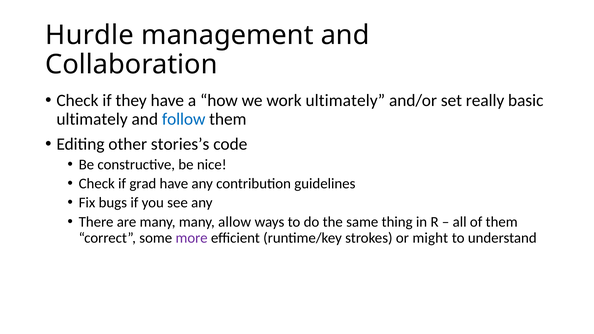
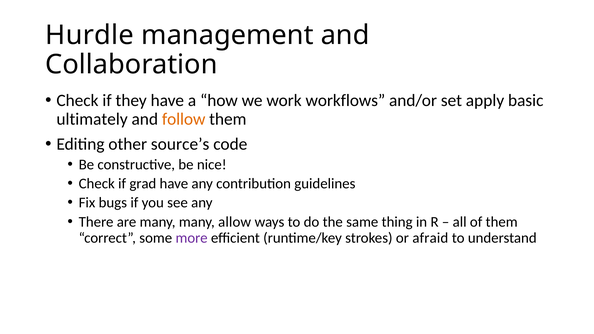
work ultimately: ultimately -> workflows
really: really -> apply
follow colour: blue -> orange
stories’s: stories’s -> source’s
might: might -> afraid
